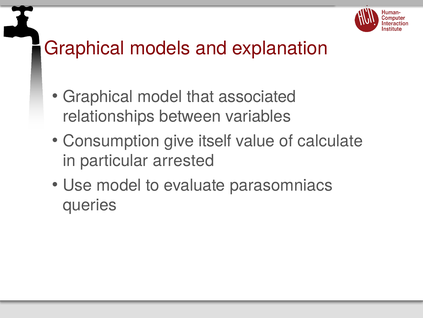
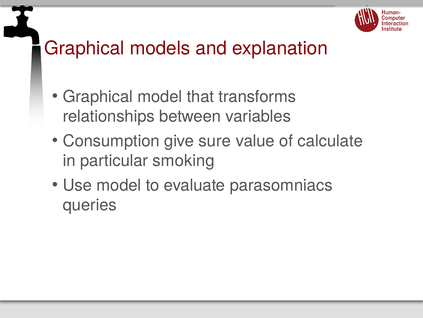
associated: associated -> transforms
itself: itself -> sure
arrested: arrested -> smoking
